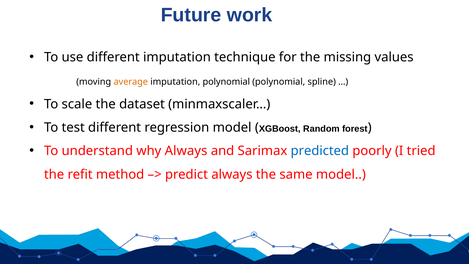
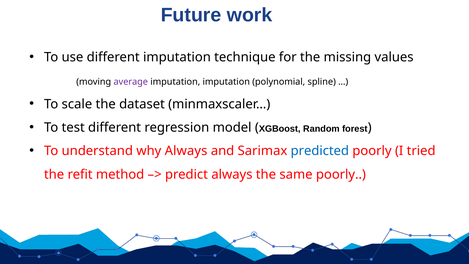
average colour: orange -> purple
imputation polynomial: polynomial -> imputation
same model: model -> poorly
